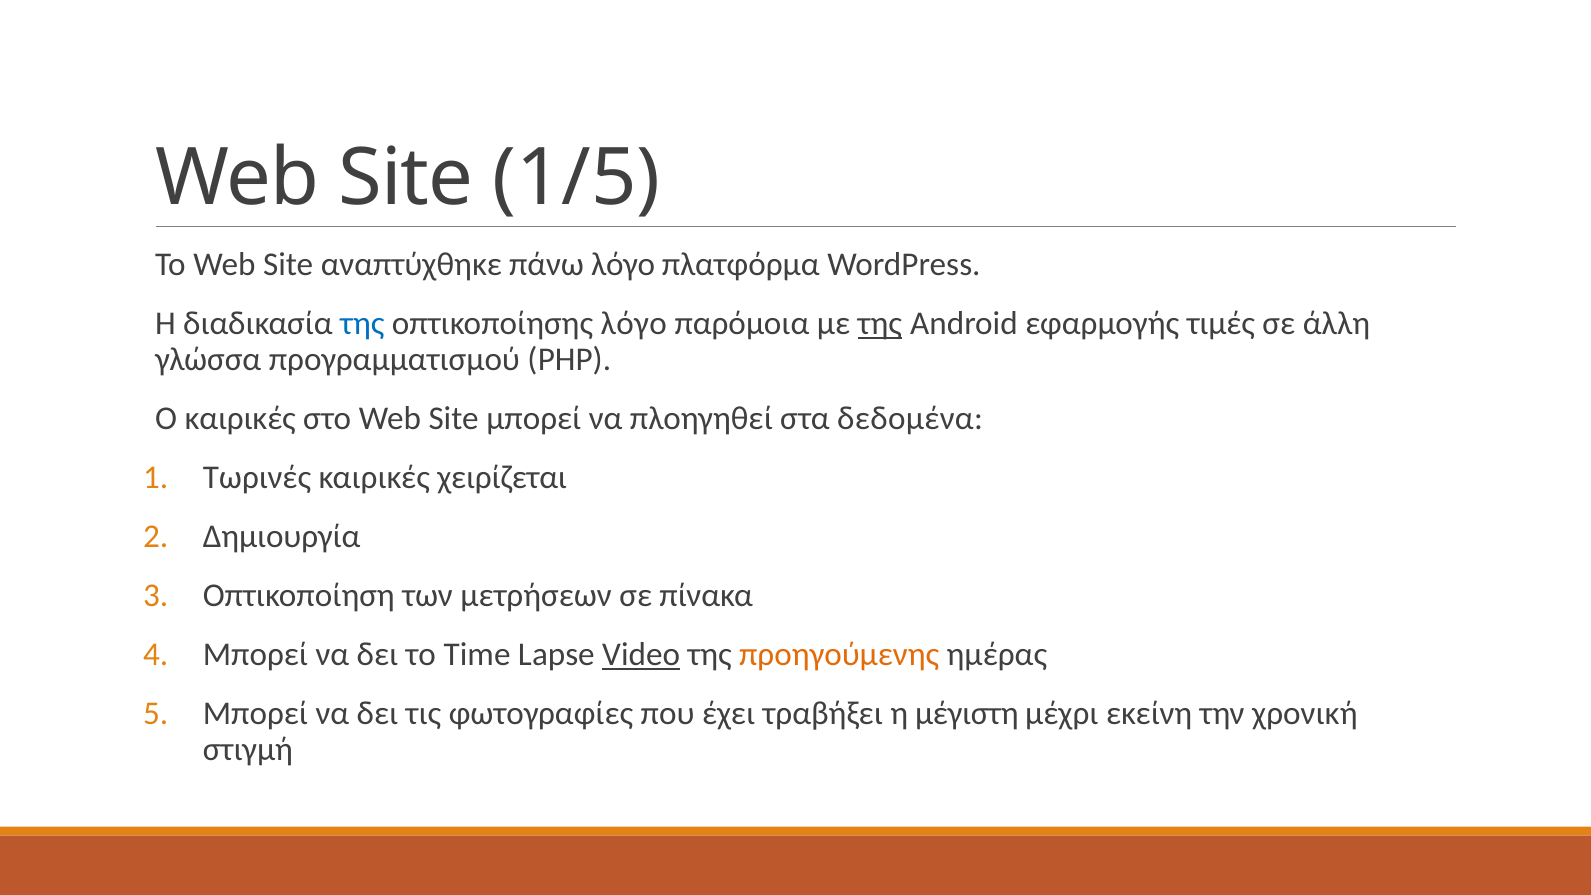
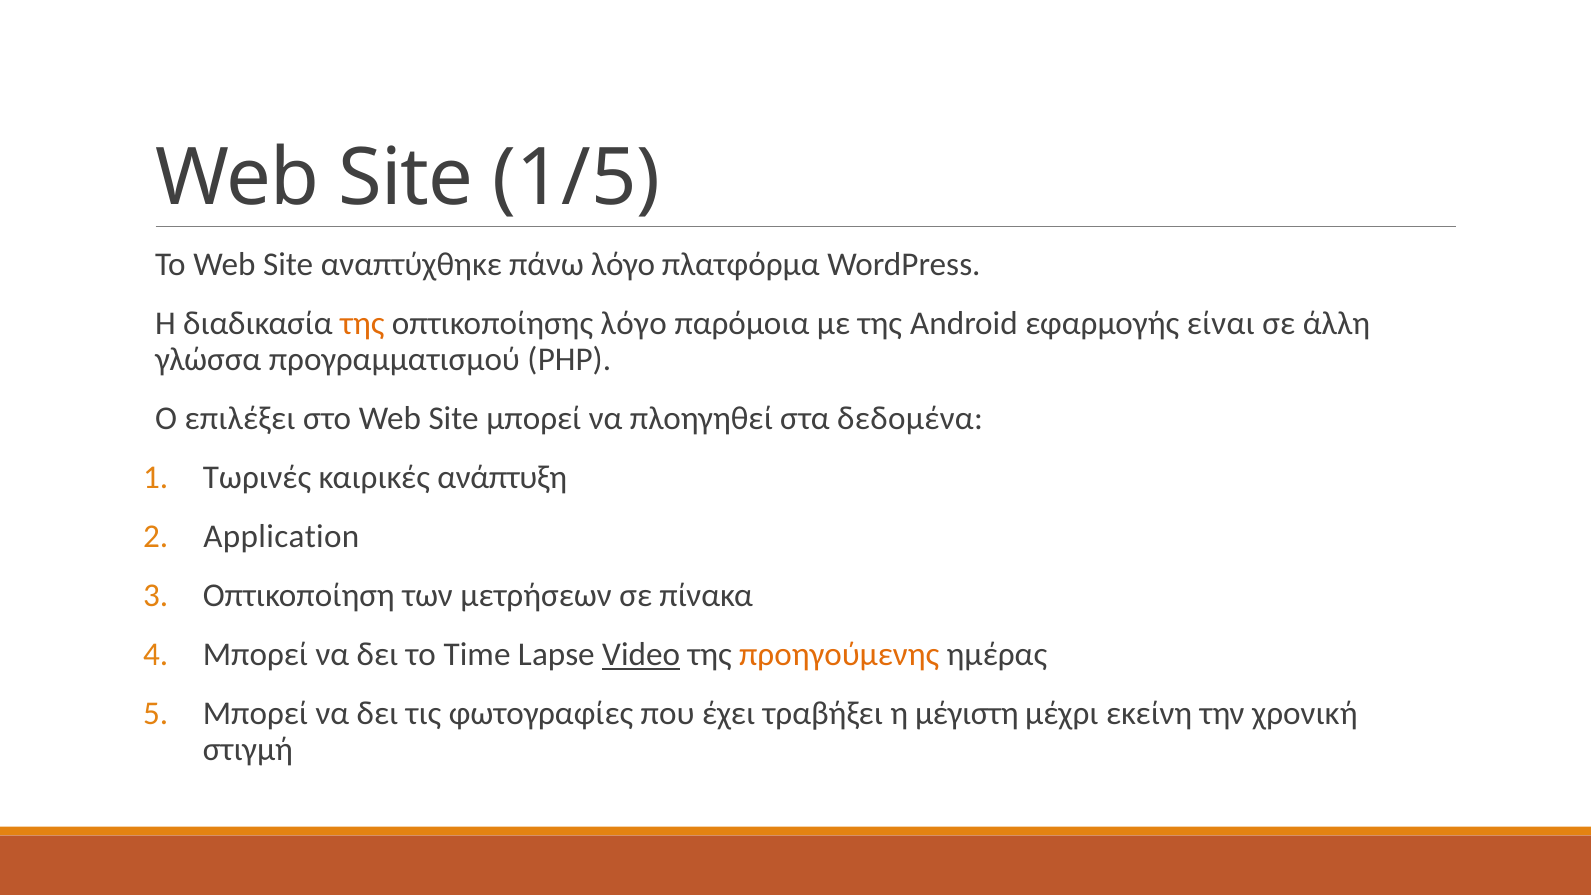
της at (362, 324) colour: blue -> orange
της at (880, 324) underline: present -> none
τιμές: τιμές -> είναι
O καιρικές: καιρικές -> επιλέξει
χειρίζεται: χειρίζεται -> ανάπτυξη
Δημιουργία: Δημιουργία -> Application
